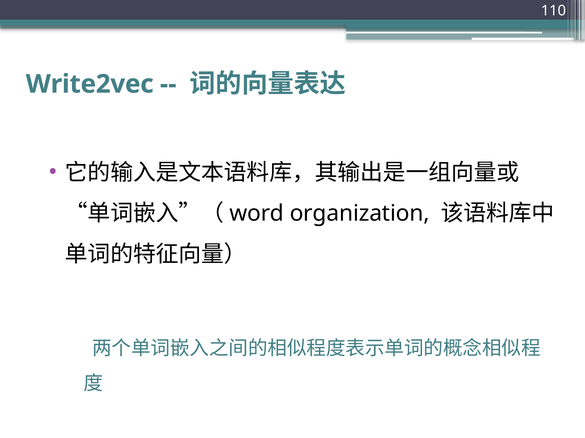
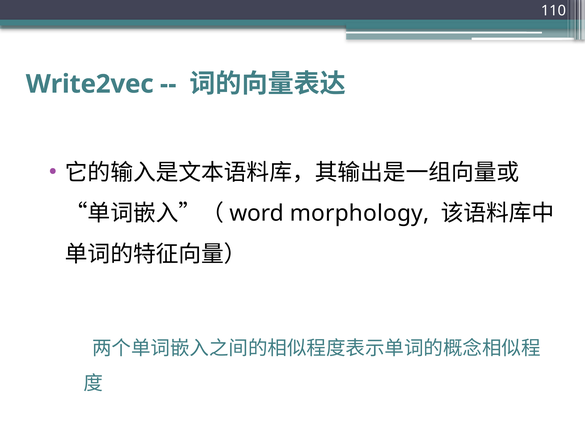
organization: organization -> morphology
